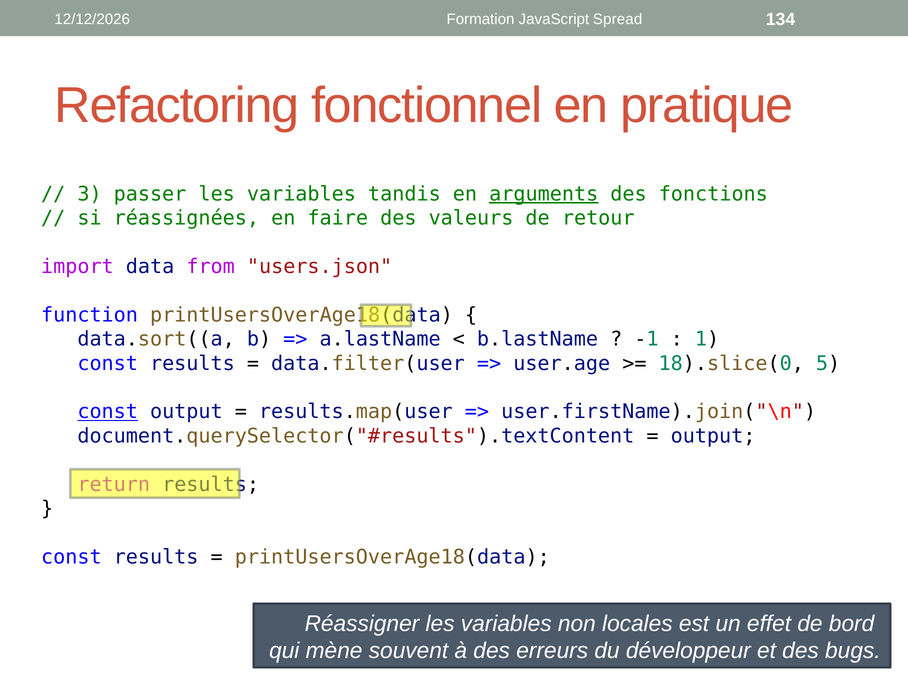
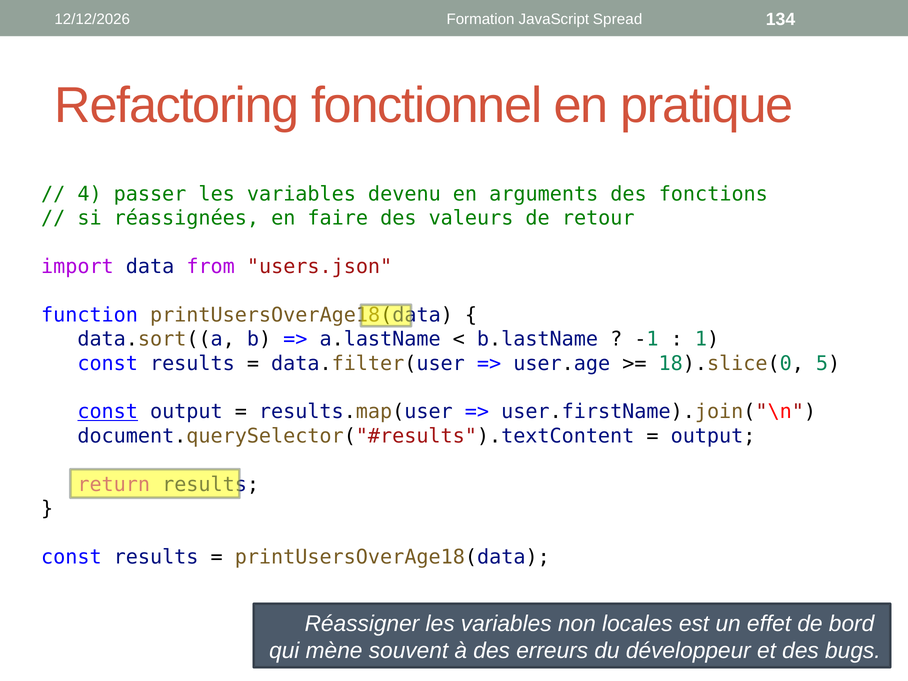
3: 3 -> 4
tandis: tandis -> devenu
arguments underline: present -> none
